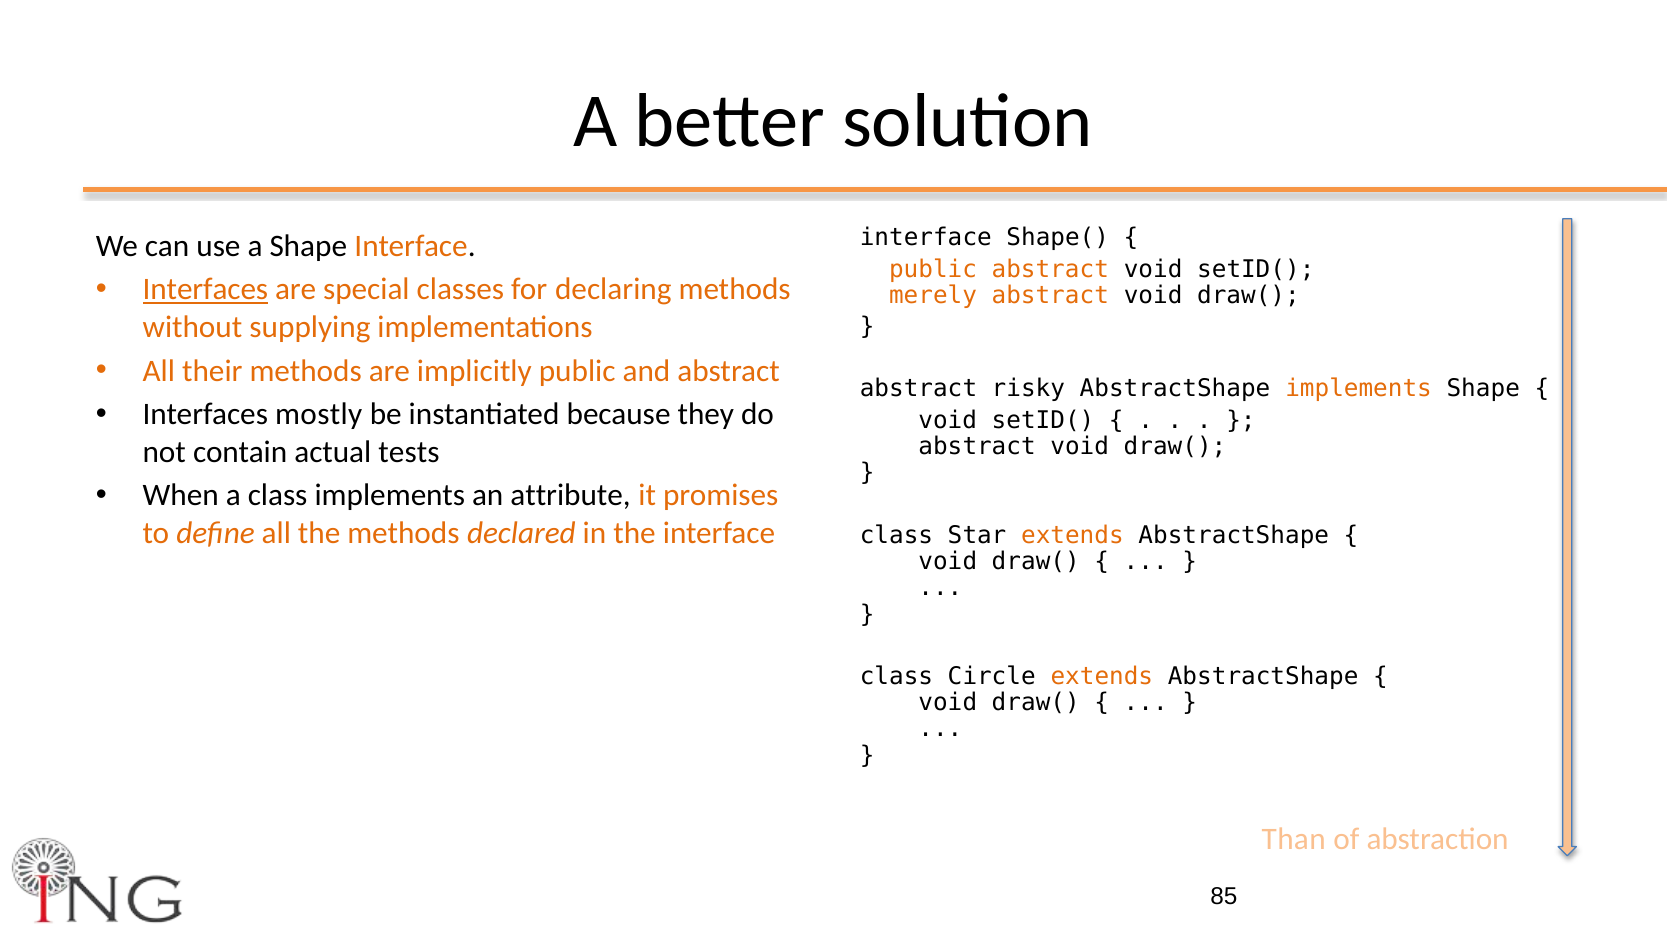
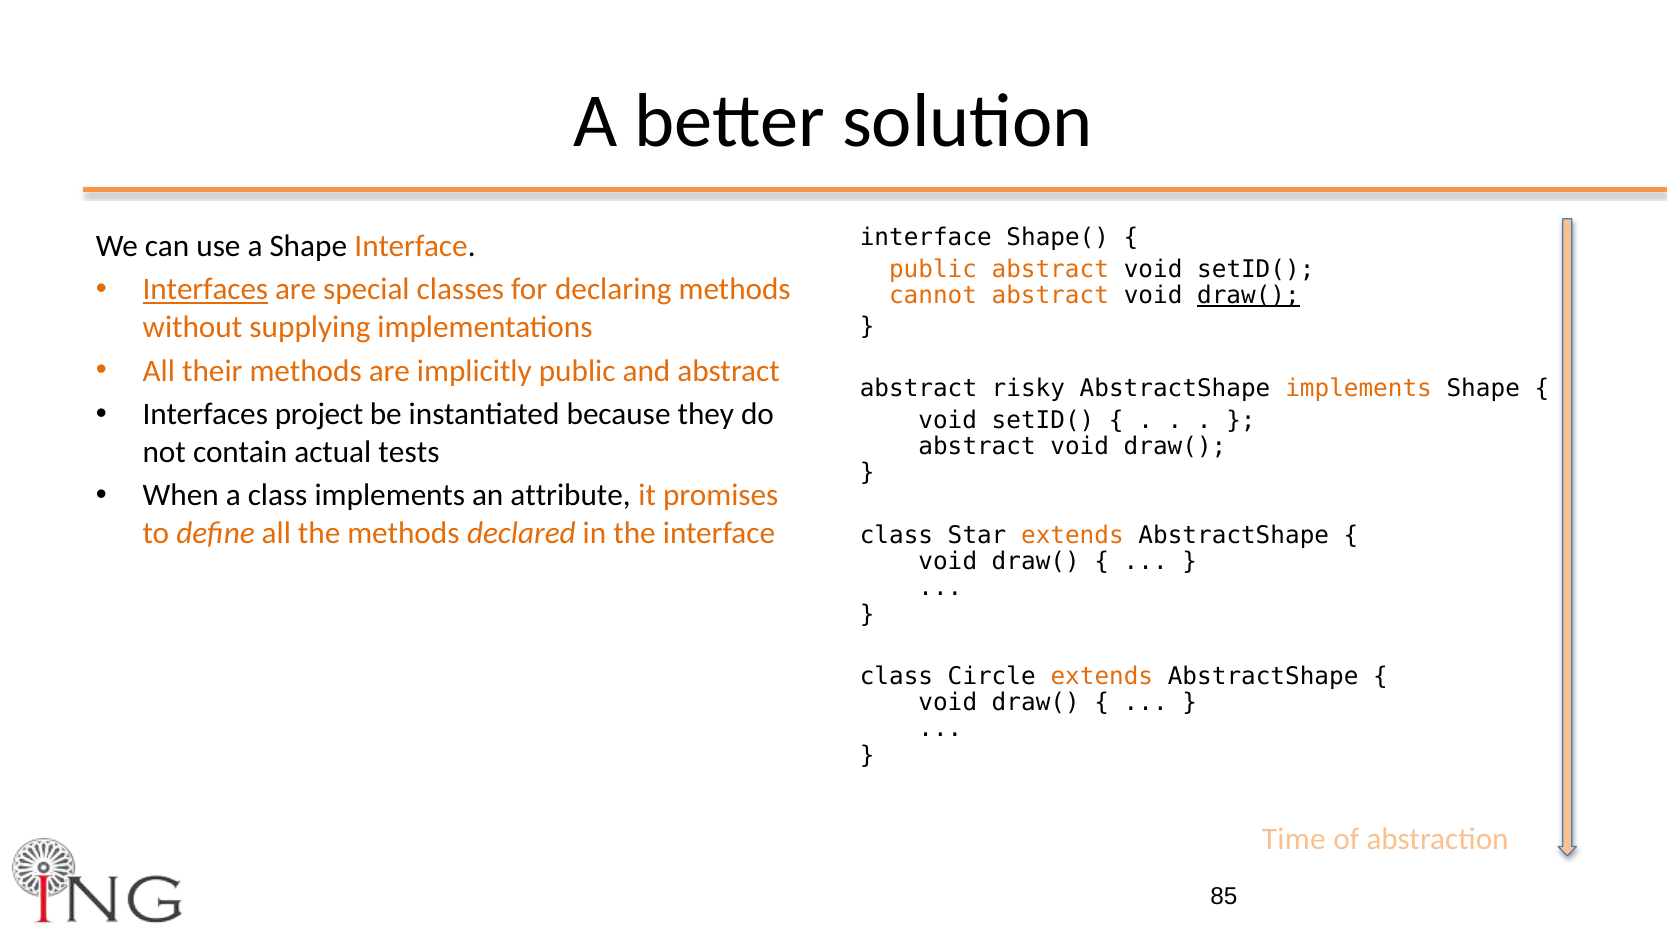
merely: merely -> cannot
draw( at (1248, 296) underline: none -> present
mostly: mostly -> project
Than: Than -> Time
